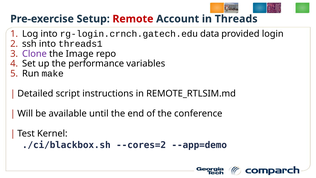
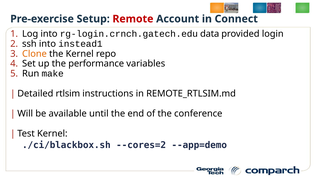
Threads: Threads -> Connect
threads1: threads1 -> instead1
Clone colour: purple -> orange
the Image: Image -> Kernel
script: script -> rtlsim
